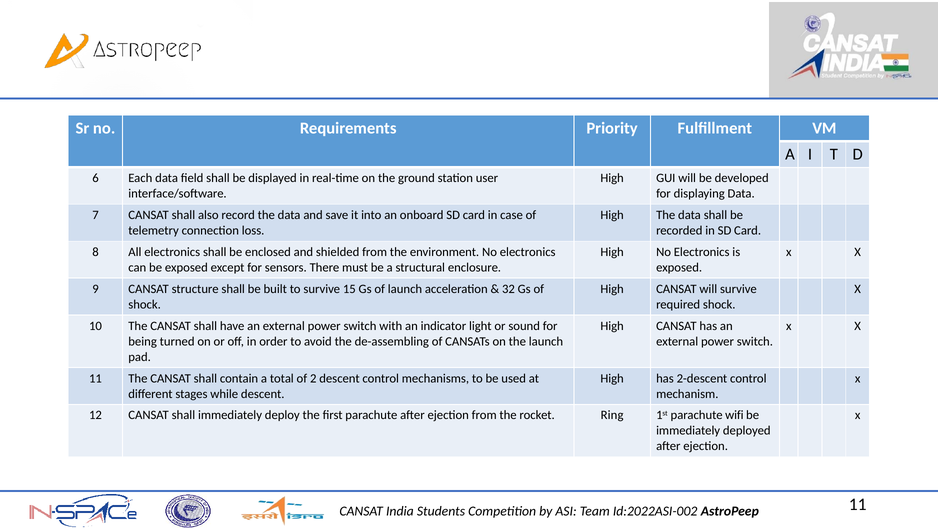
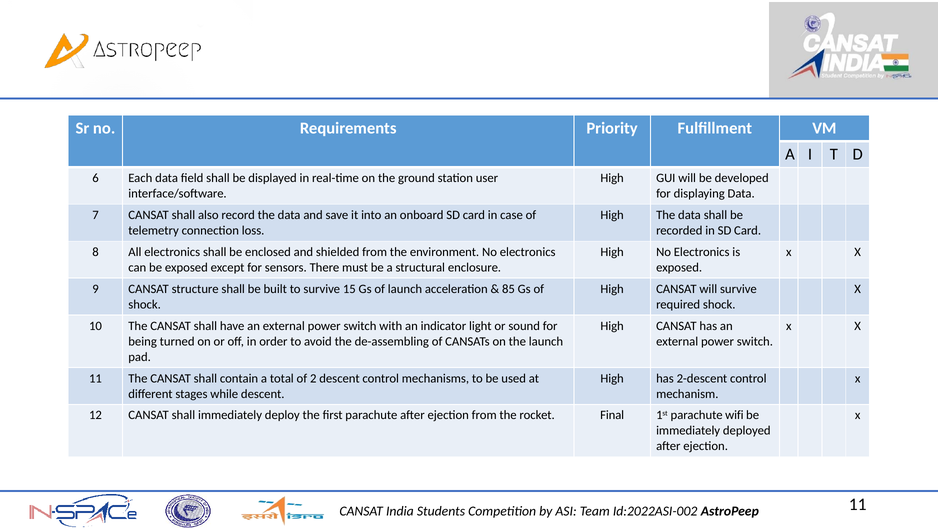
32: 32 -> 85
Ring: Ring -> Final
